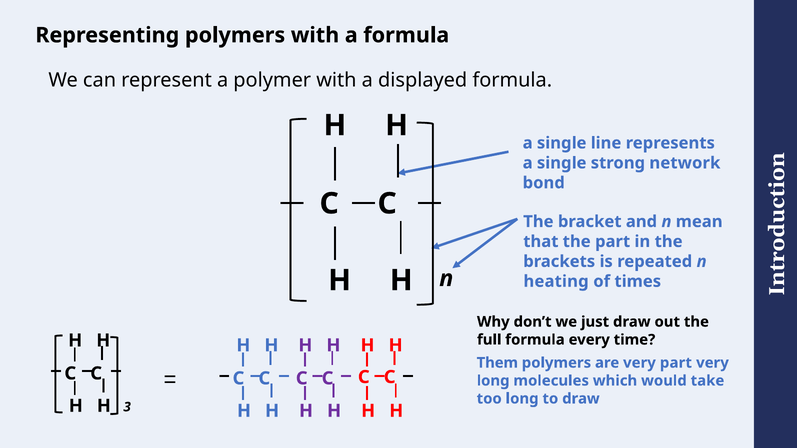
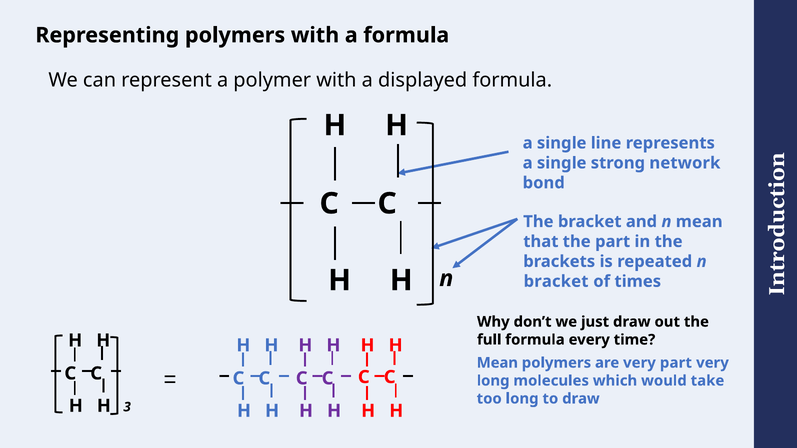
heating at (556, 282): heating -> bracket
Them at (497, 363): Them -> Mean
